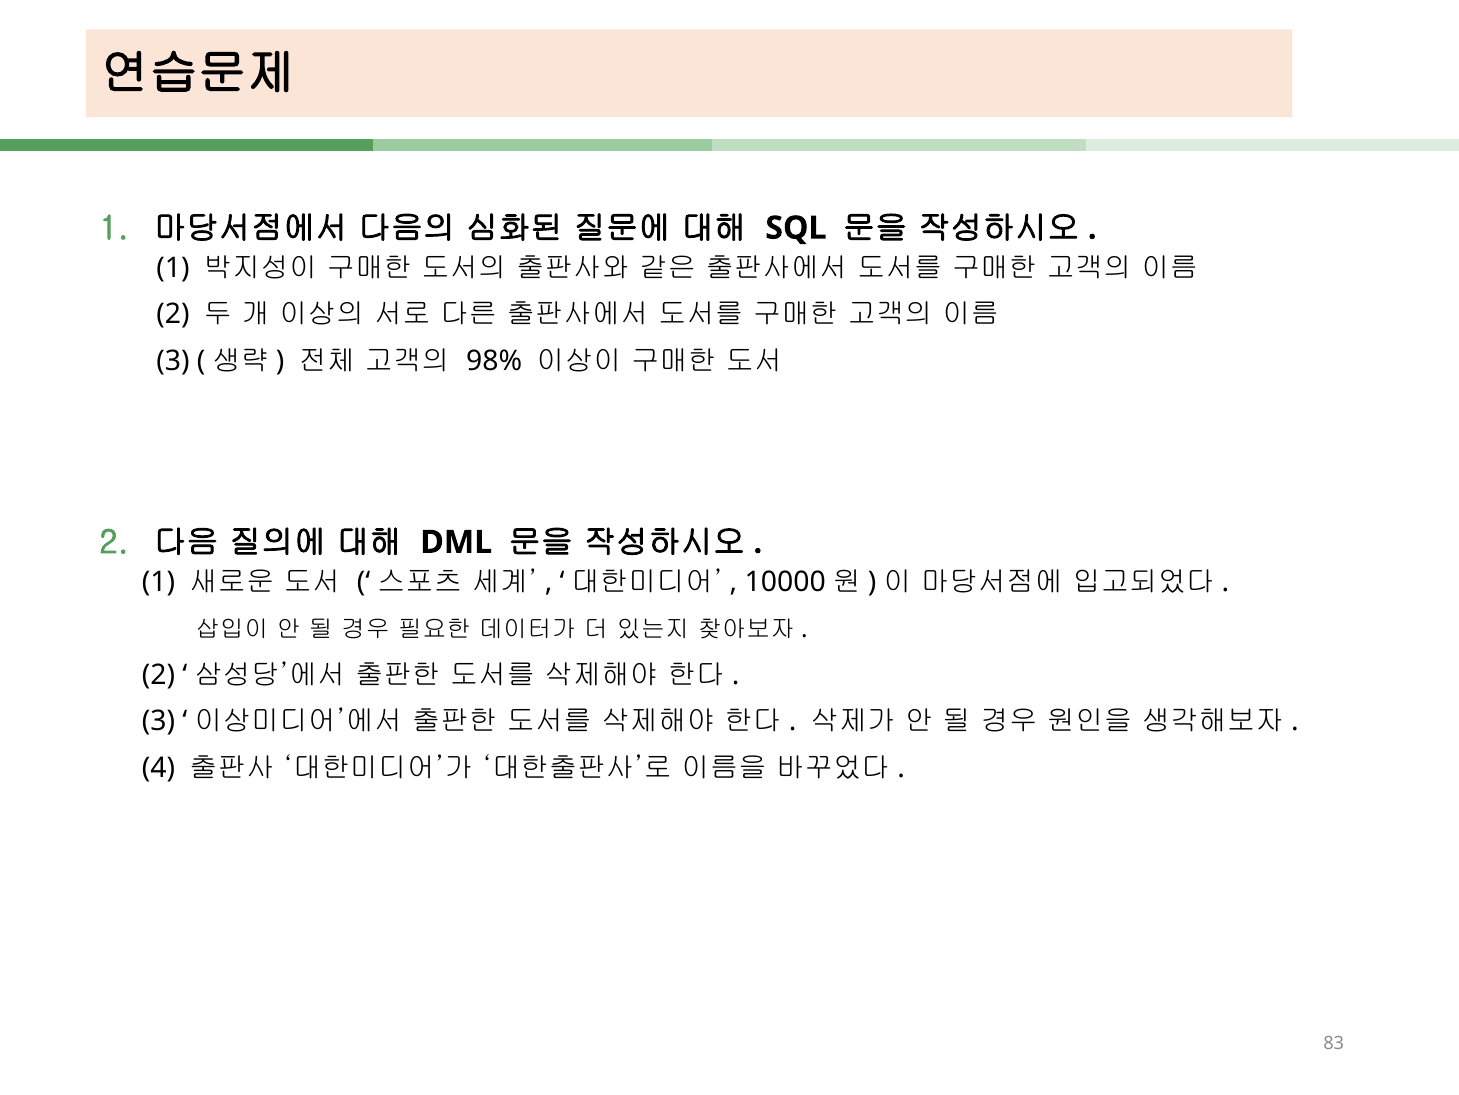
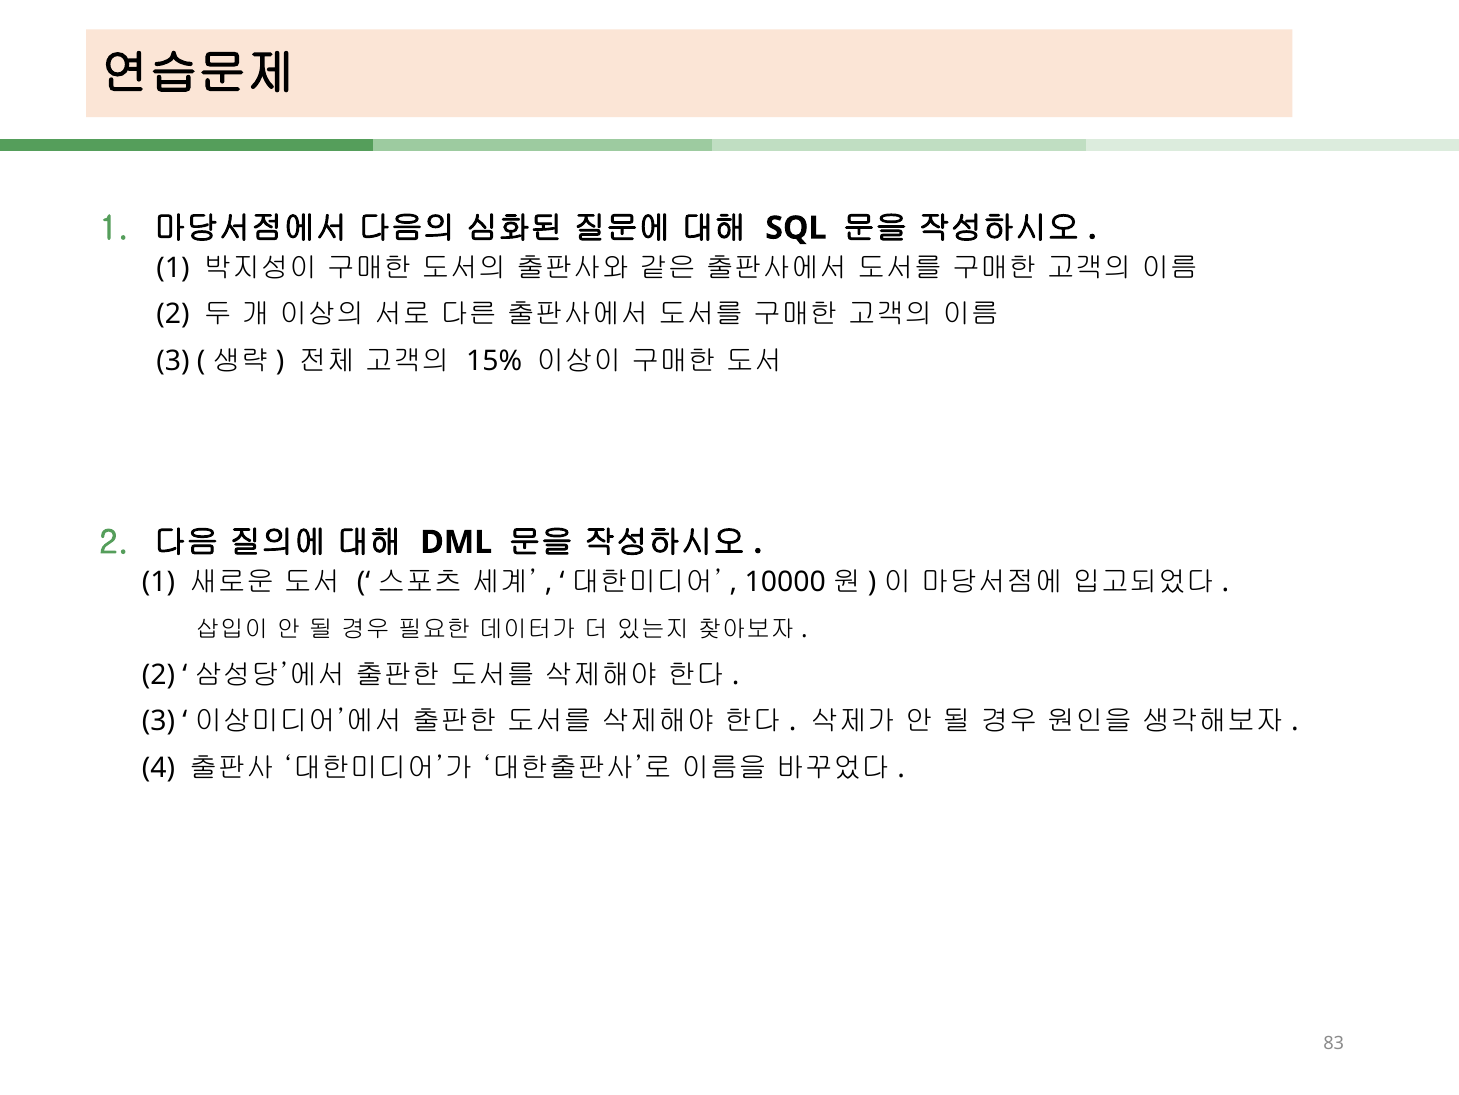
98%: 98% -> 15%
